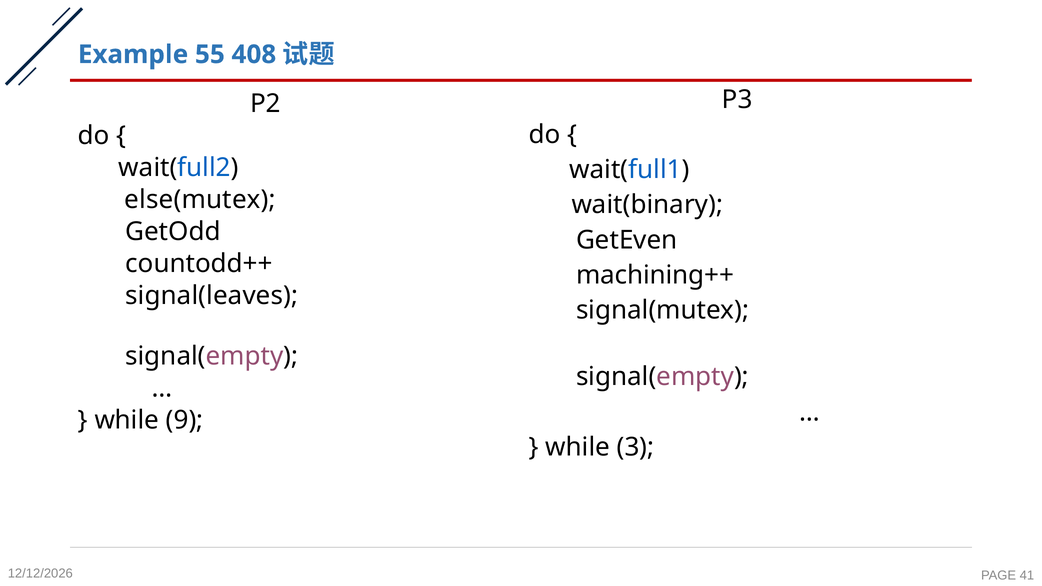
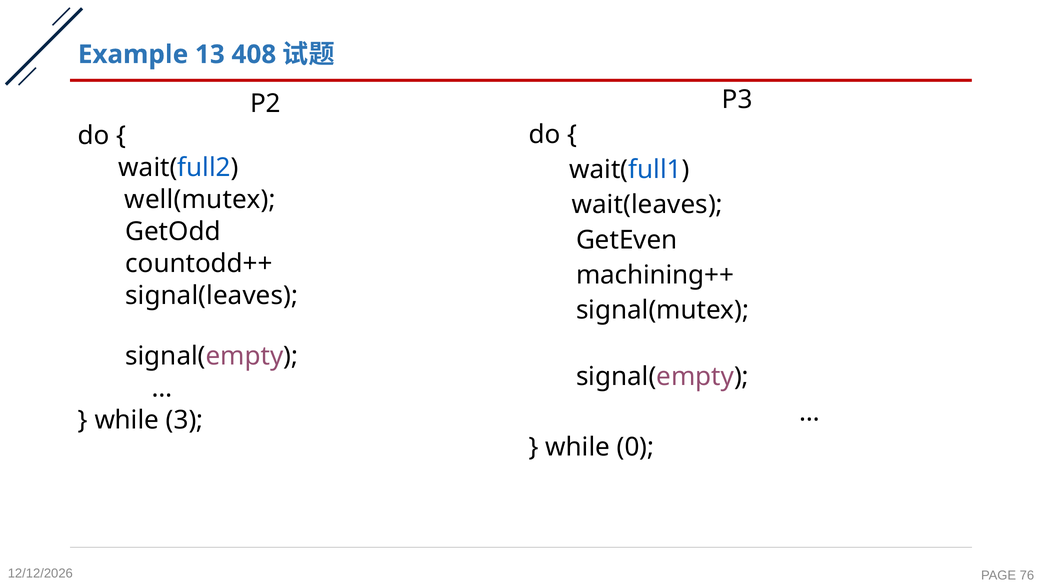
55: 55 -> 13
else(mutex: else(mutex -> well(mutex
wait(binary: wait(binary -> wait(leaves
9: 9 -> 3
3: 3 -> 0
41: 41 -> 76
